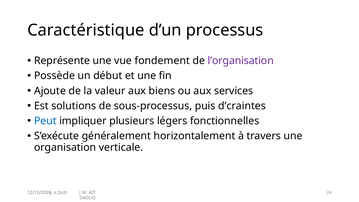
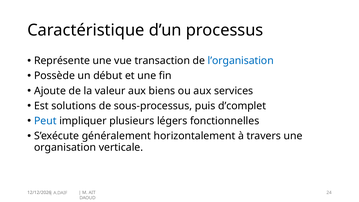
fondement: fondement -> transaction
l’organisation colour: purple -> blue
d’craintes: d’craintes -> d’complet
